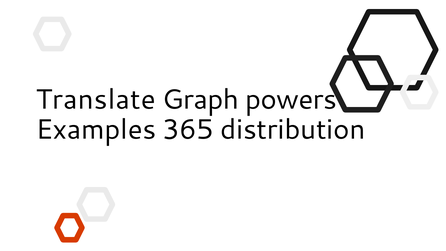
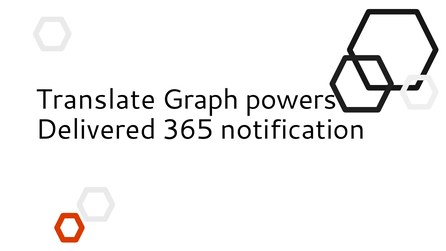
Examples: Examples -> Delivered
distribution: distribution -> notification
